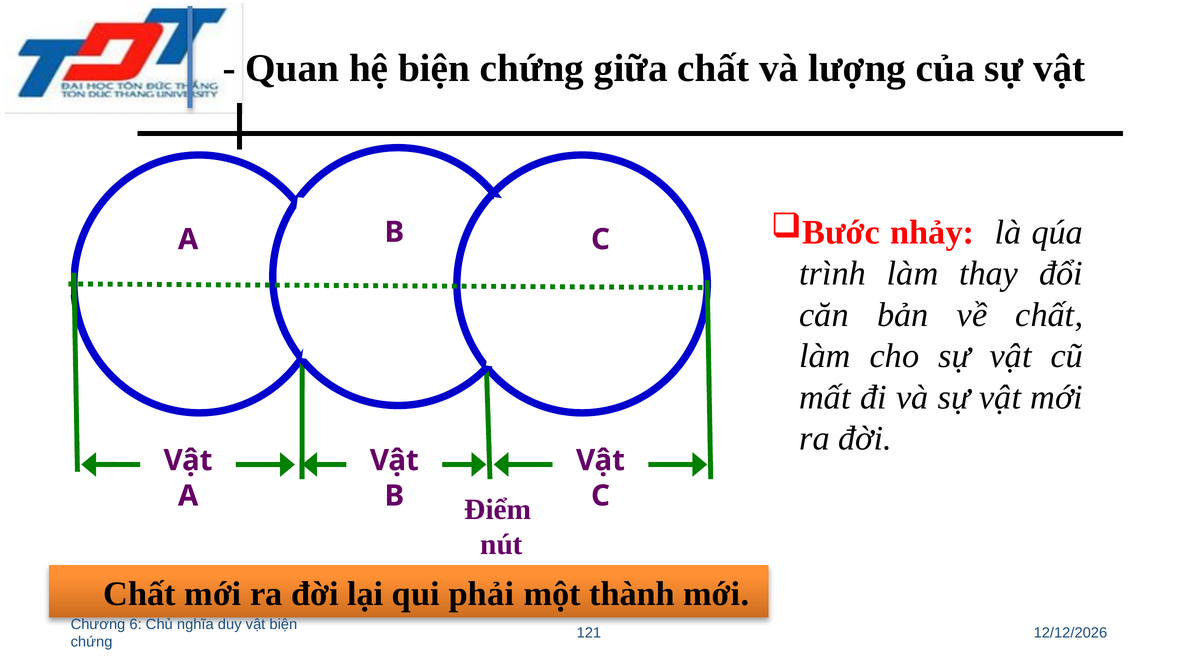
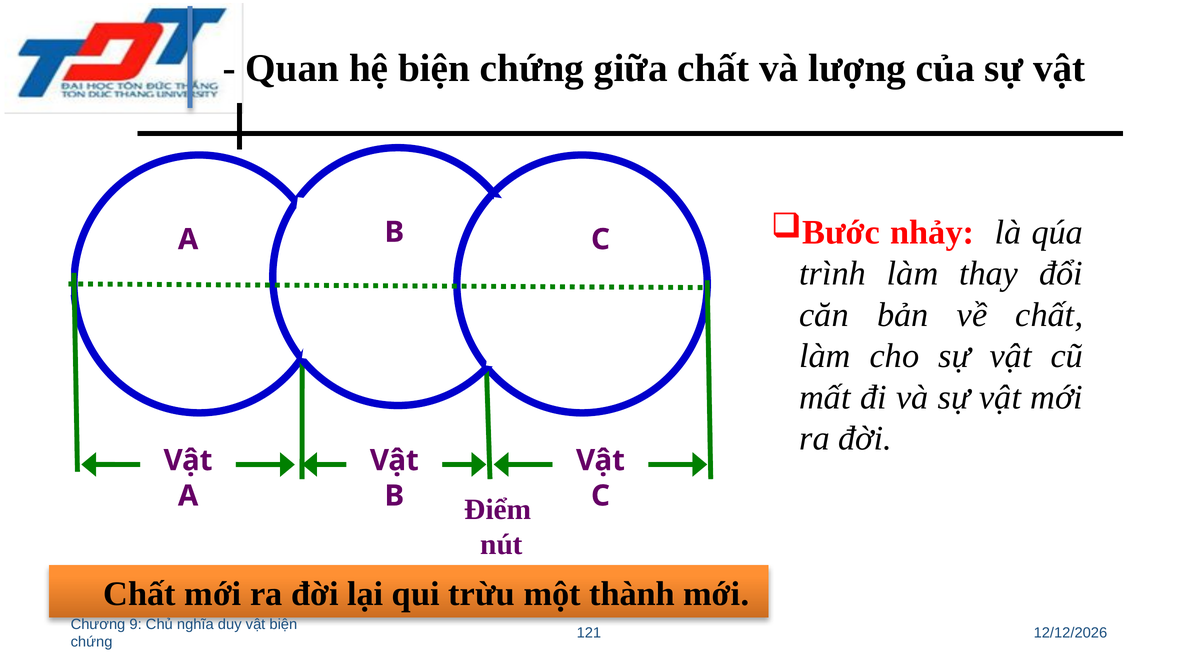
phải: phải -> trừu
6: 6 -> 9
